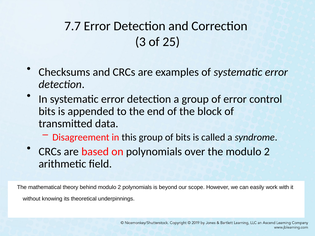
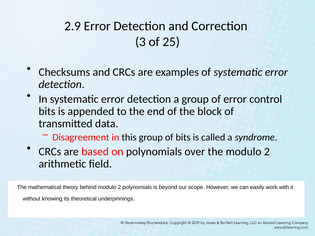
7.7: 7.7 -> 2.9
